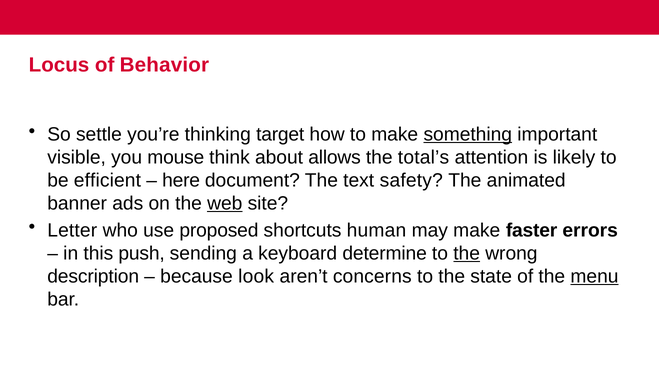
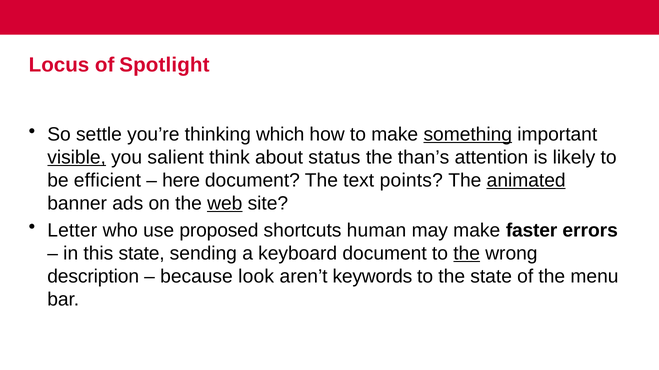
Behavior: Behavior -> Spotlight
target: target -> which
visible underline: none -> present
mouse: mouse -> salient
allows: allows -> status
total’s: total’s -> than’s
safety: safety -> points
animated underline: none -> present
this push: push -> state
keyboard determine: determine -> document
concerns: concerns -> keywords
menu underline: present -> none
